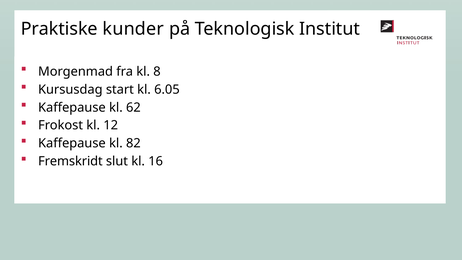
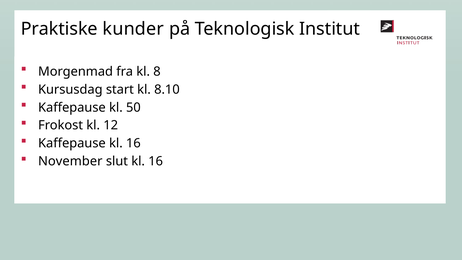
6.05: 6.05 -> 8.10
62: 62 -> 50
Kaffepause kl 82: 82 -> 16
Fremskridt: Fremskridt -> November
